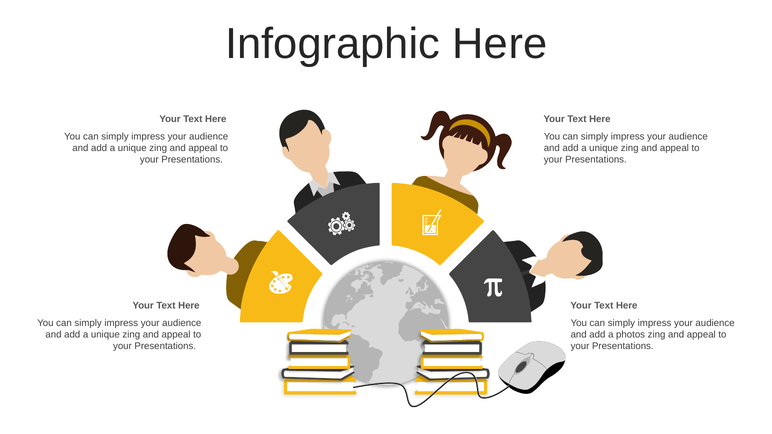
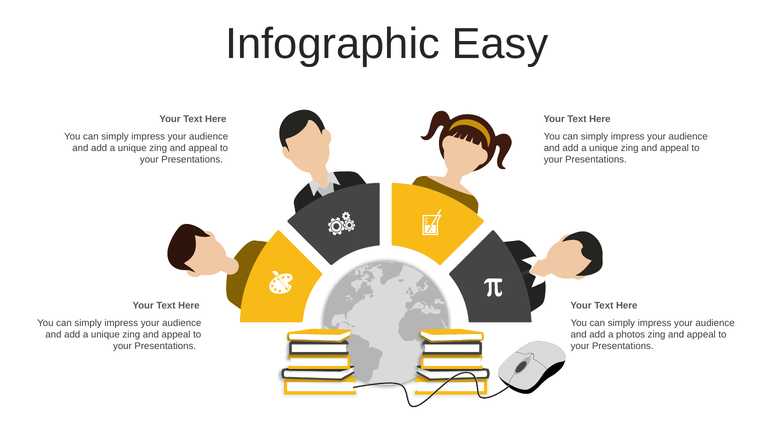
Infographic Here: Here -> Easy
